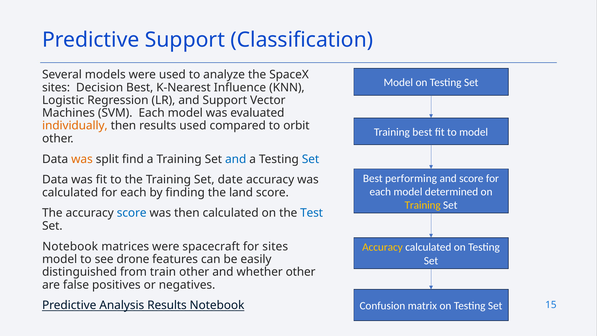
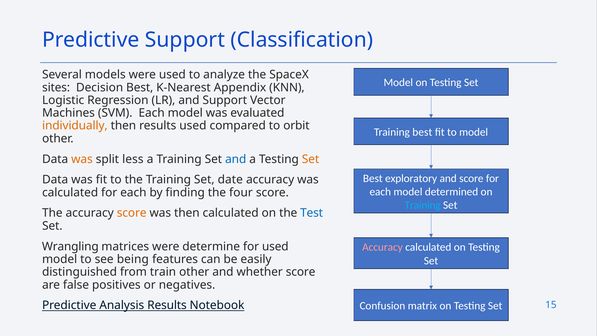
Influence: Influence -> Appendix
find: find -> less
Set at (311, 159) colour: blue -> orange
performing: performing -> exploratory
land: land -> four
Training at (423, 205) colour: yellow -> light blue
score at (132, 213) colour: blue -> orange
Accuracy at (382, 247) colour: yellow -> pink
Notebook at (70, 246): Notebook -> Wrangling
spacecraft: spacecraft -> determine
for sites: sites -> used
drone: drone -> being
whether other: other -> score
